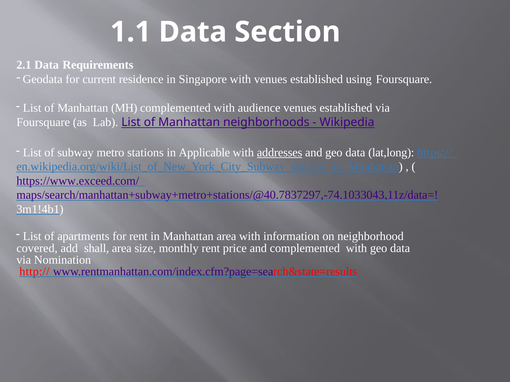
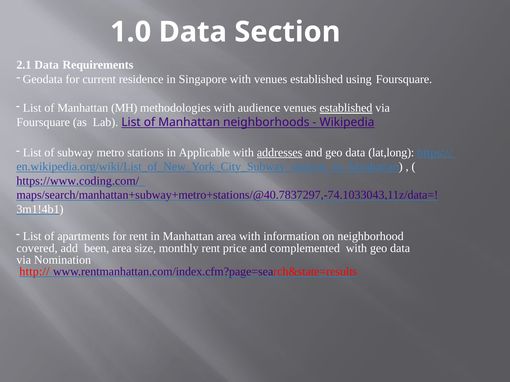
1.1: 1.1 -> 1.0
MH complemented: complemented -> methodologies
established at (346, 108) underline: none -> present
https://www.exceed.com/: https://www.exceed.com/ -> https://www.coding.com/
shall: shall -> been
